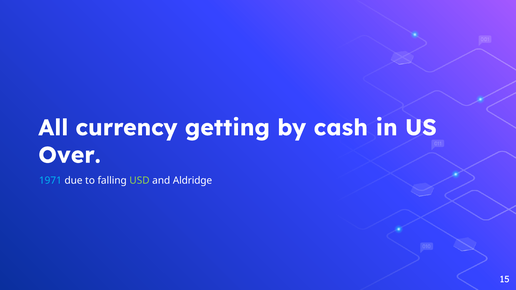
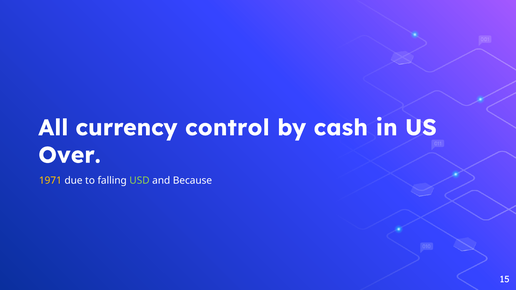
getting: getting -> control
1971 colour: light blue -> yellow
Aldridge: Aldridge -> Because
